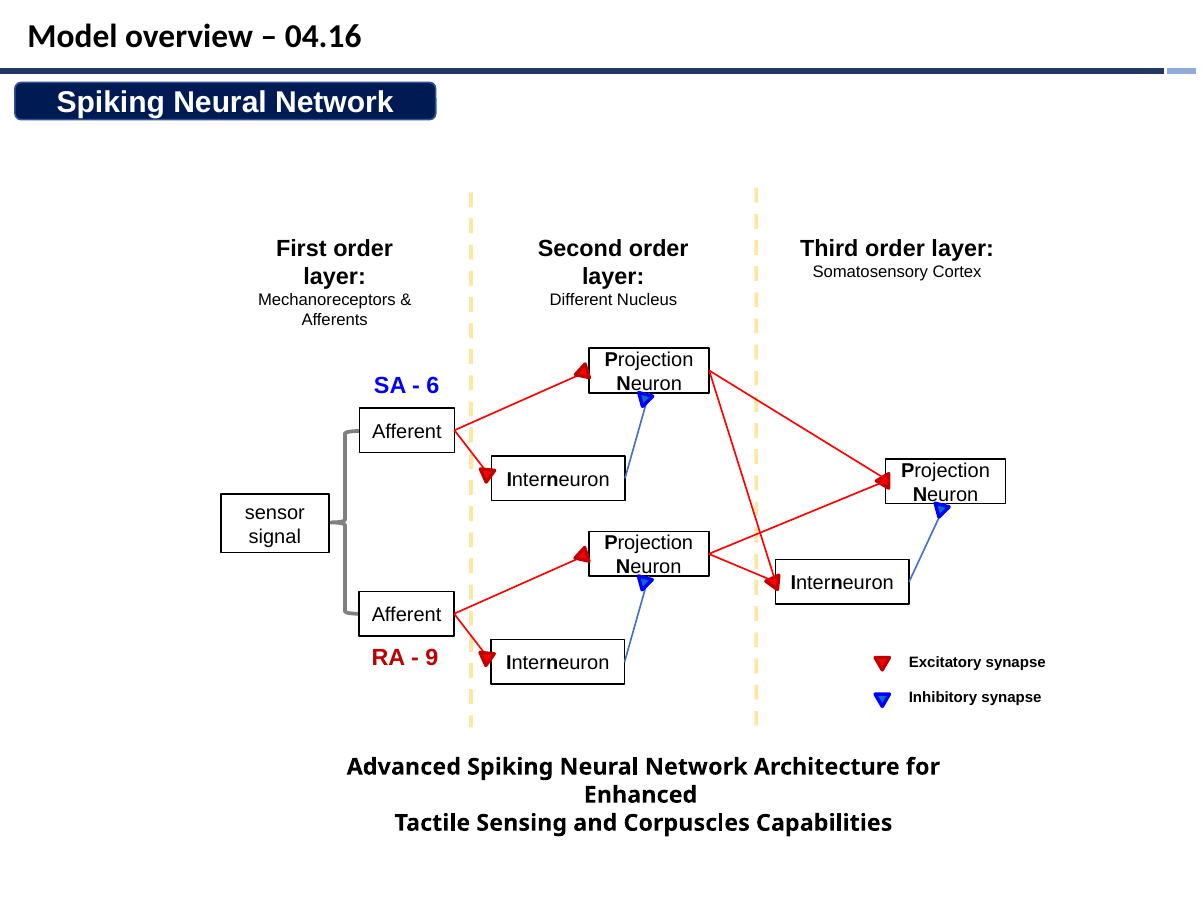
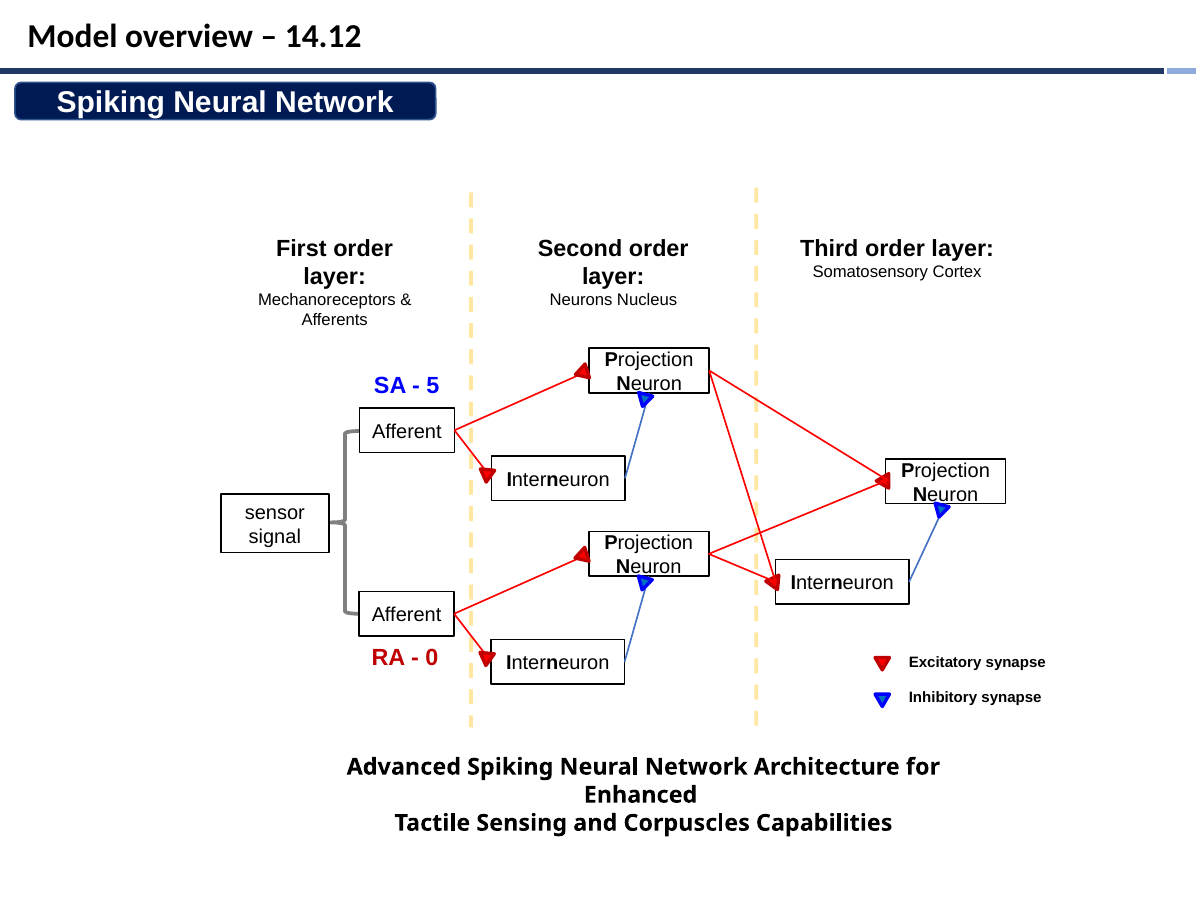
04.16: 04.16 -> 14.12
Different: Different -> Neurons
6: 6 -> 5
9: 9 -> 0
